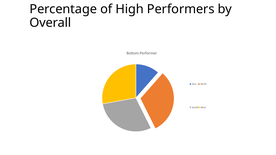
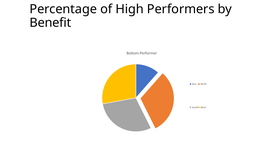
Overall: Overall -> Benefit
